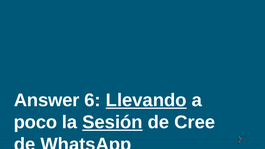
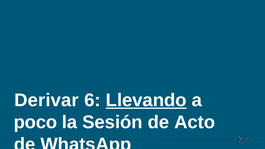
Answer: Answer -> Derivar
Sesión underline: present -> none
Cree: Cree -> Acto
